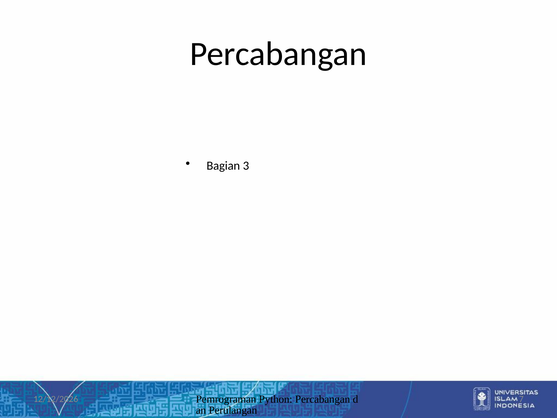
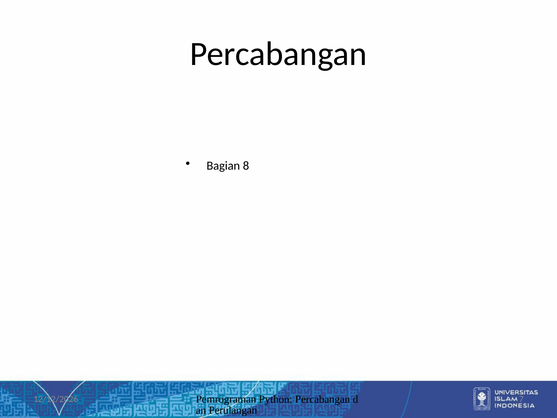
3: 3 -> 8
